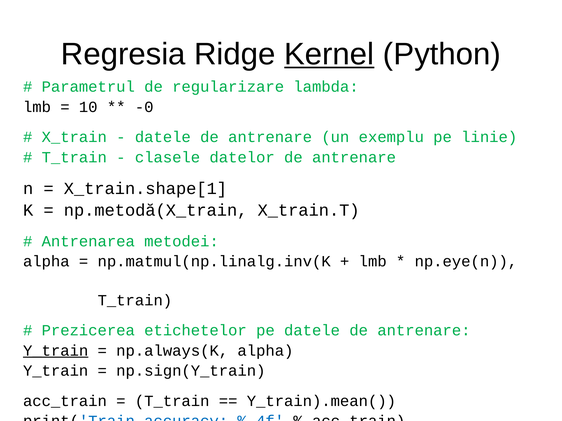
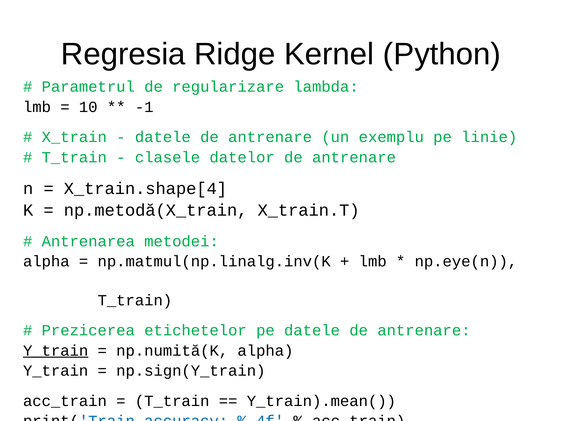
Kernel underline: present -> none
-0: -0 -> -1
X_train.shape[1: X_train.shape[1 -> X_train.shape[4
np.always(K: np.always(K -> np.numită(K
